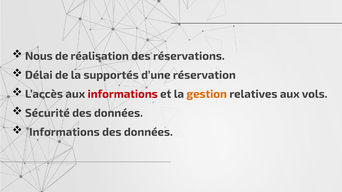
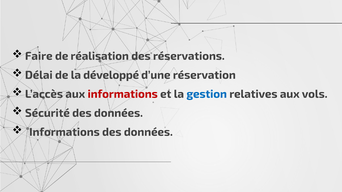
Nous: Nous -> Faire
supportés: supportés -> développé
gestion colour: orange -> blue
